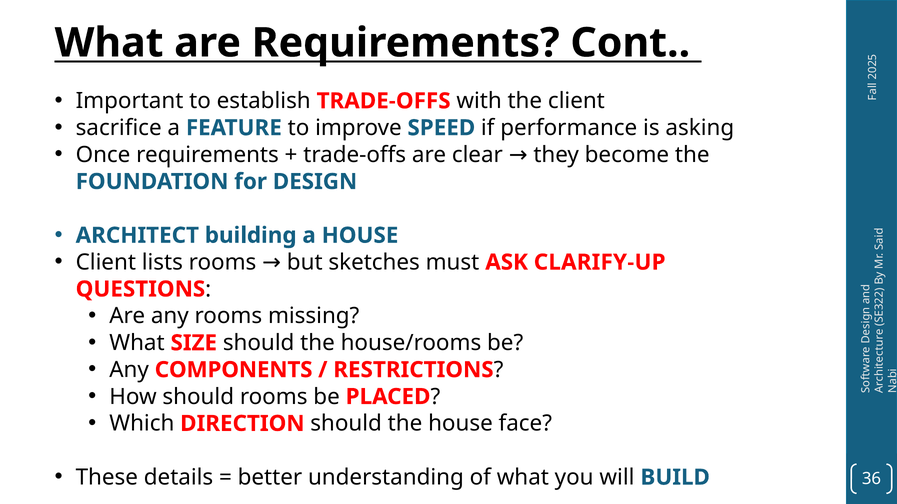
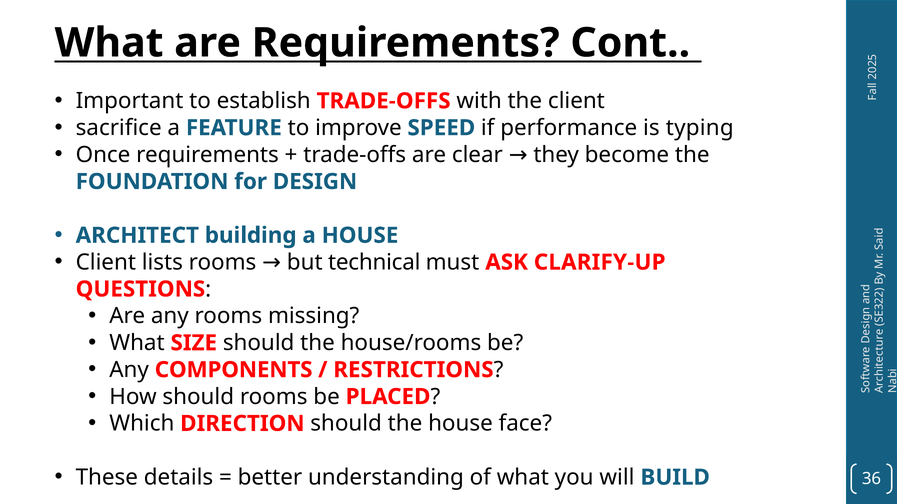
asking: asking -> typing
sketches: sketches -> technical
